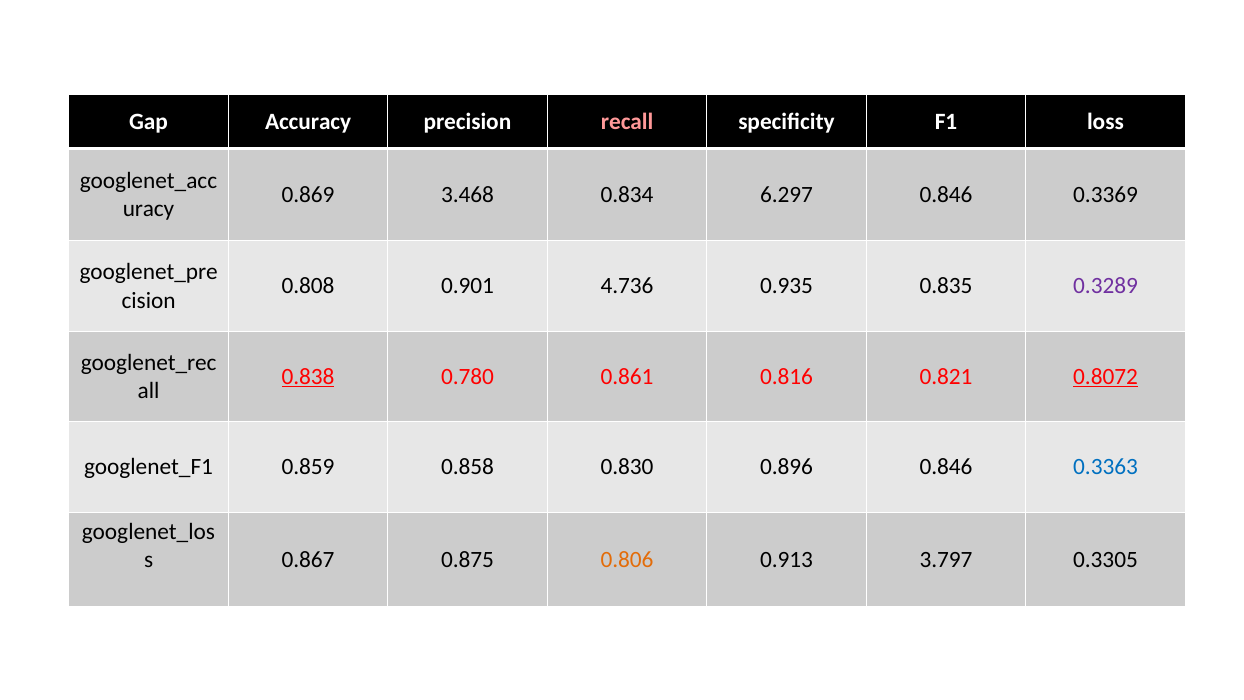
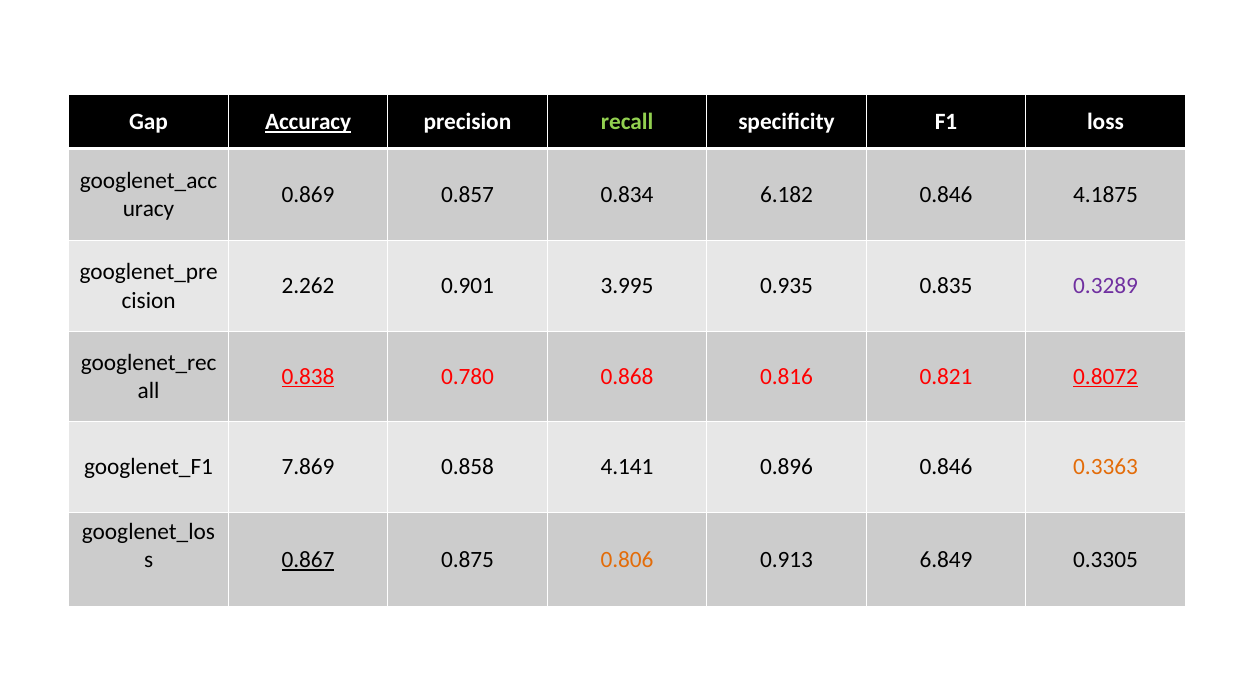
Accuracy underline: none -> present
recall colour: pink -> light green
3.468: 3.468 -> 0.857
6.297: 6.297 -> 6.182
0.3369: 0.3369 -> 4.1875
0.808: 0.808 -> 2.262
4.736: 4.736 -> 3.995
0.861: 0.861 -> 0.868
0.859: 0.859 -> 7.869
0.830: 0.830 -> 4.141
0.3363 colour: blue -> orange
0.867 underline: none -> present
3.797: 3.797 -> 6.849
